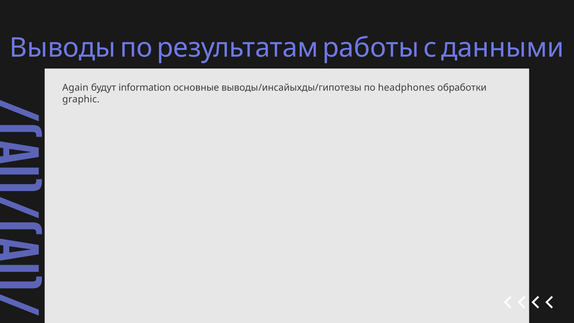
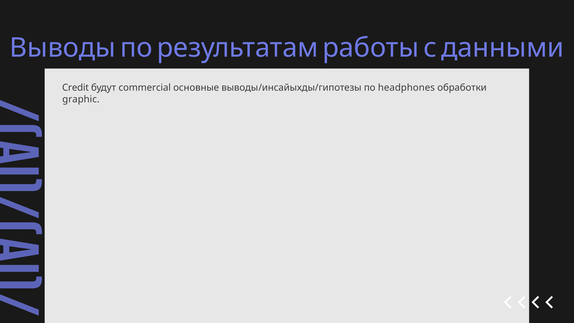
Again: Again -> Credit
information: information -> commercial
